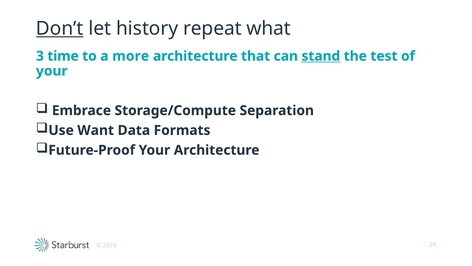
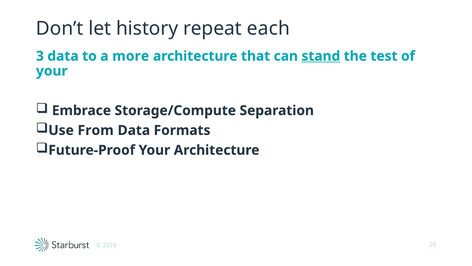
Don’t underline: present -> none
what: what -> each
3 time: time -> data
Want: Want -> From
